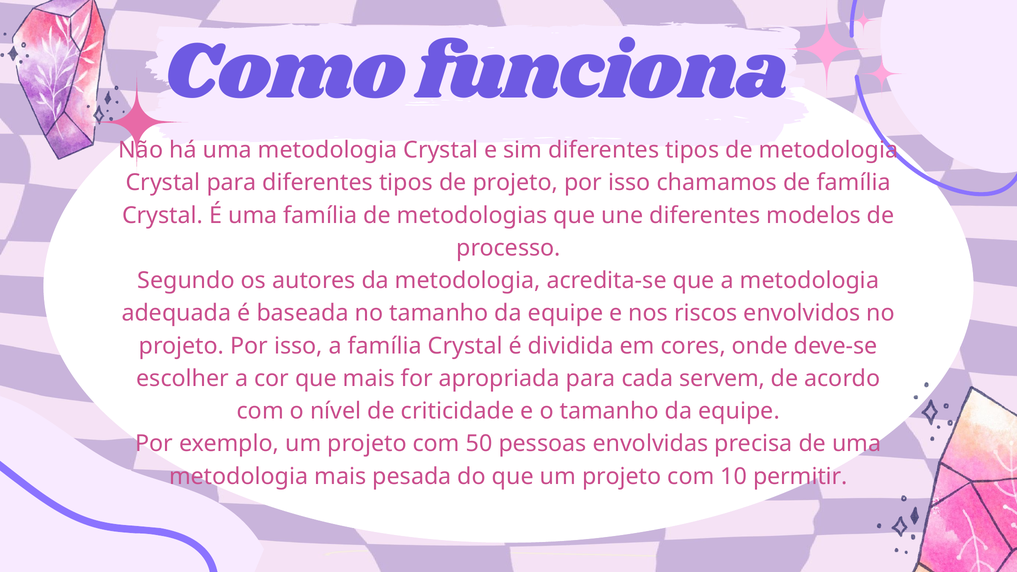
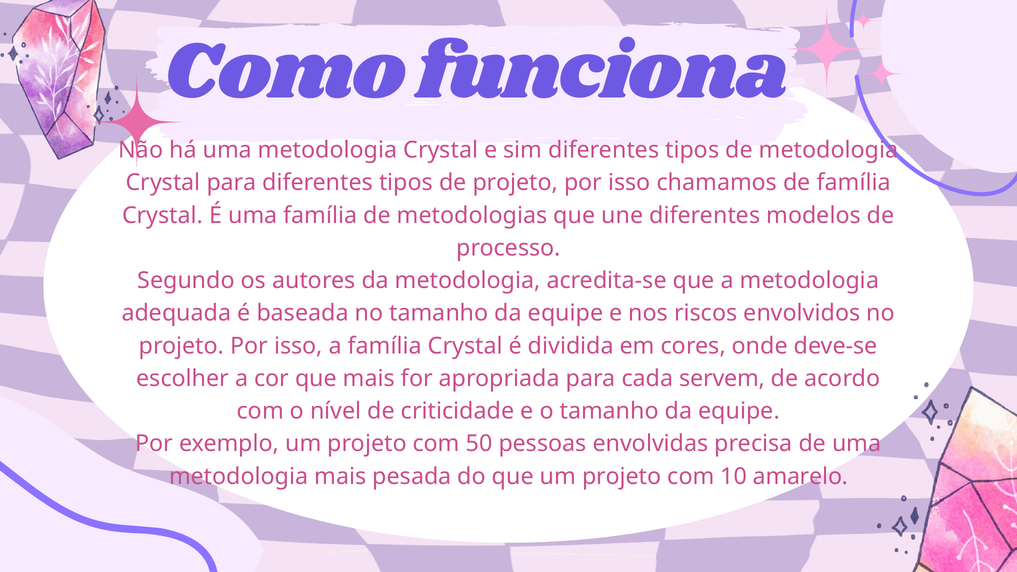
permitir: permitir -> amarelo
